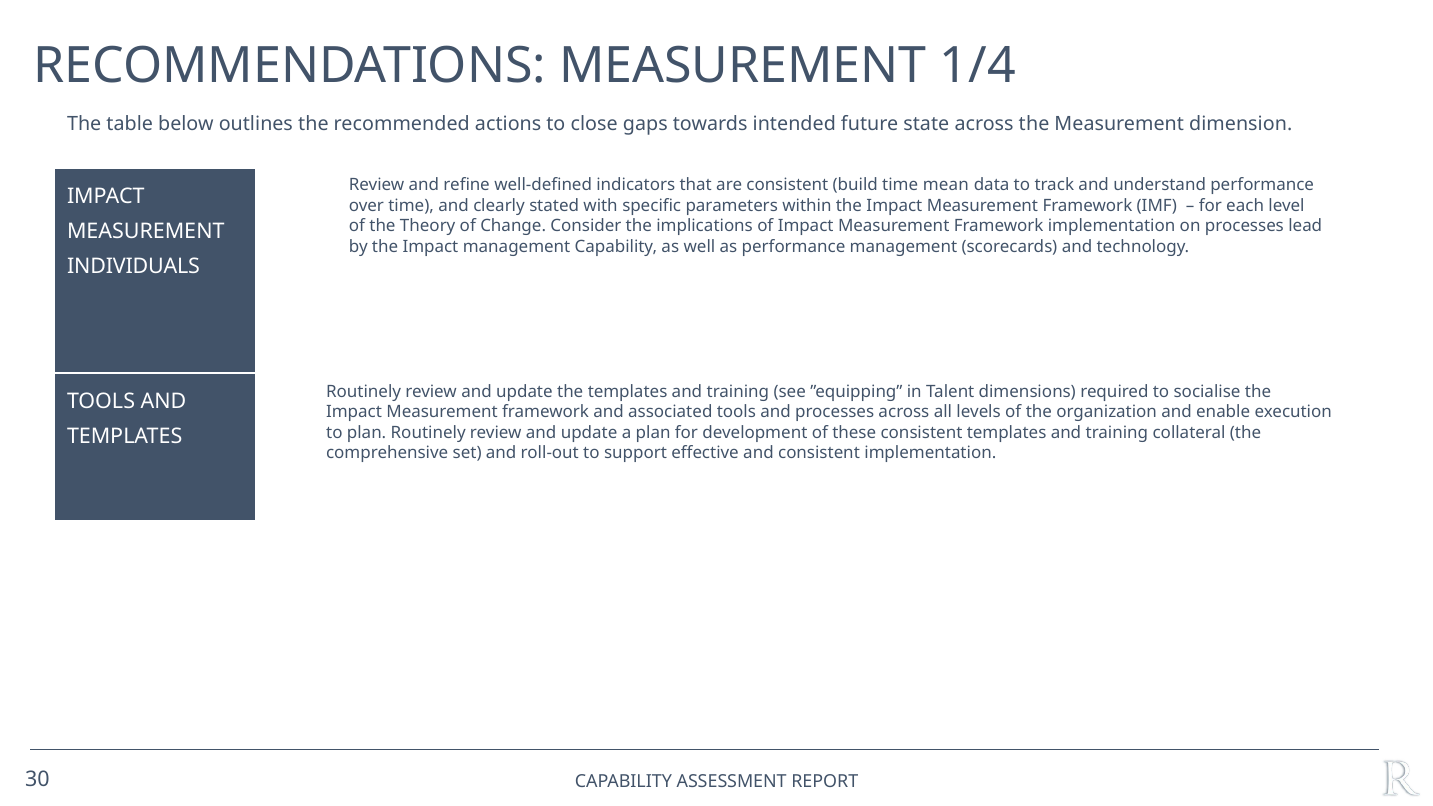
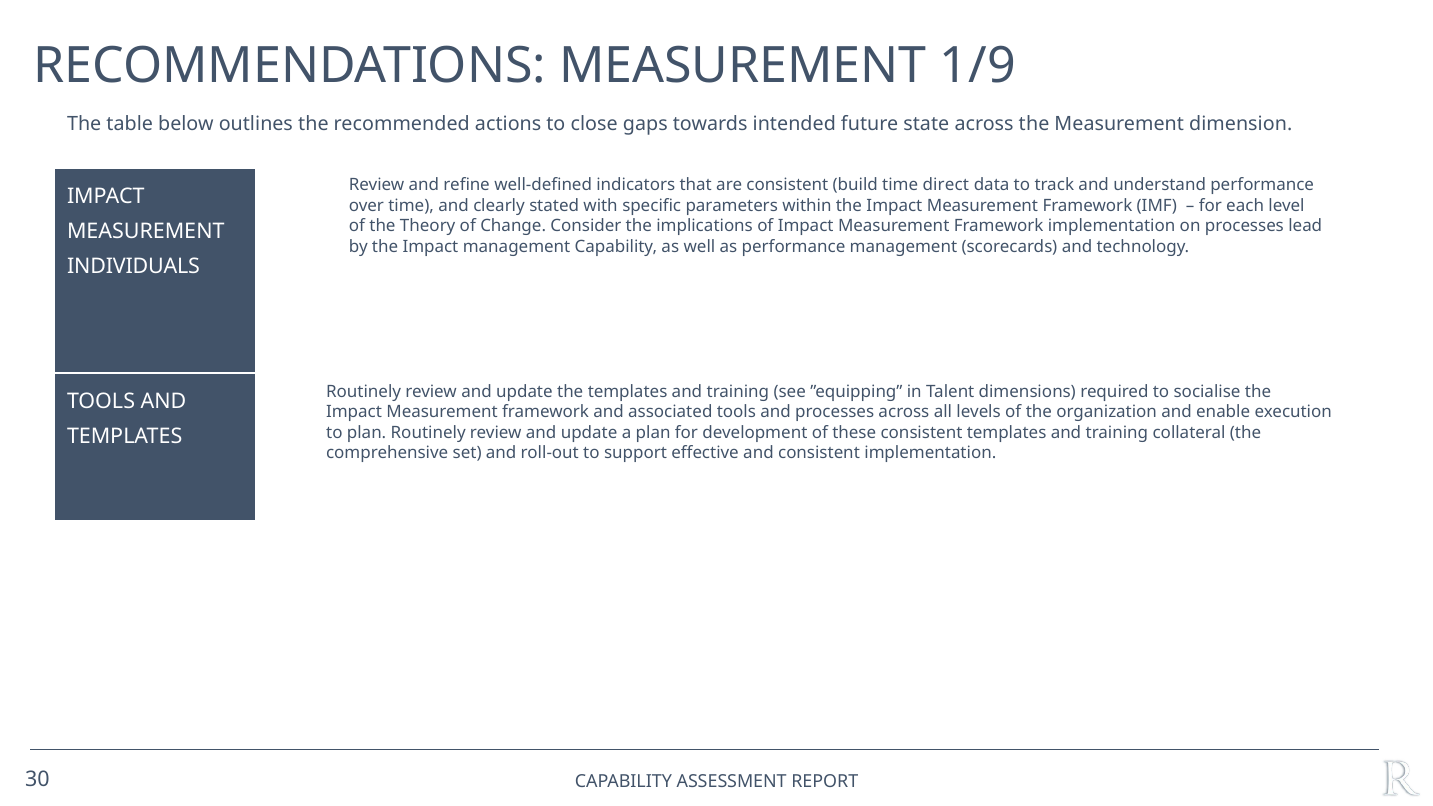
1/4: 1/4 -> 1/9
mean: mean -> direct
